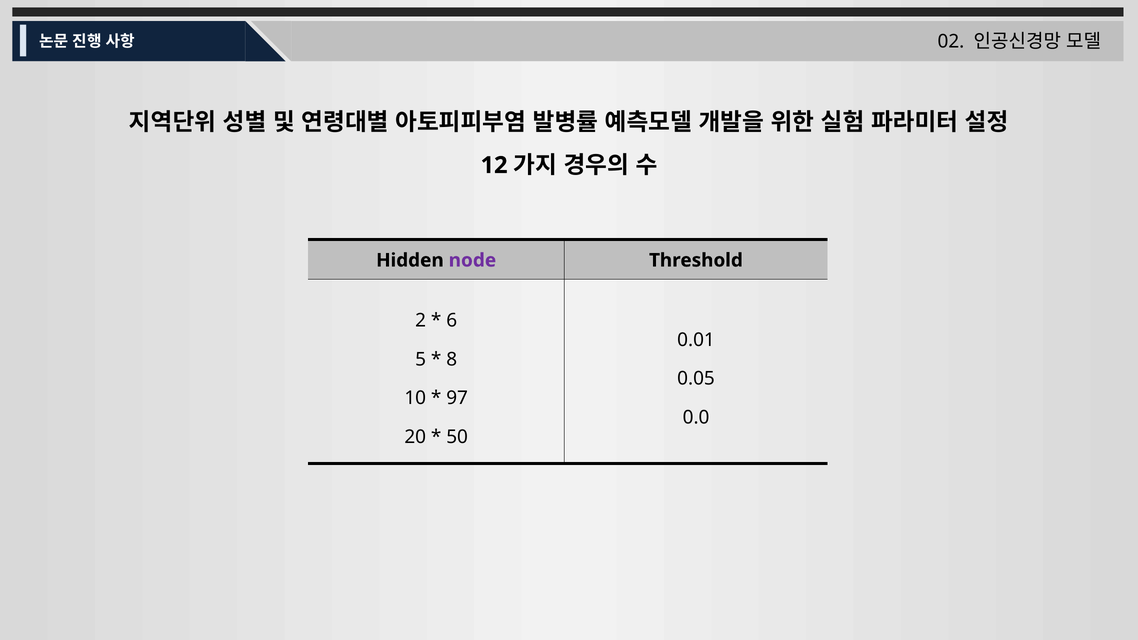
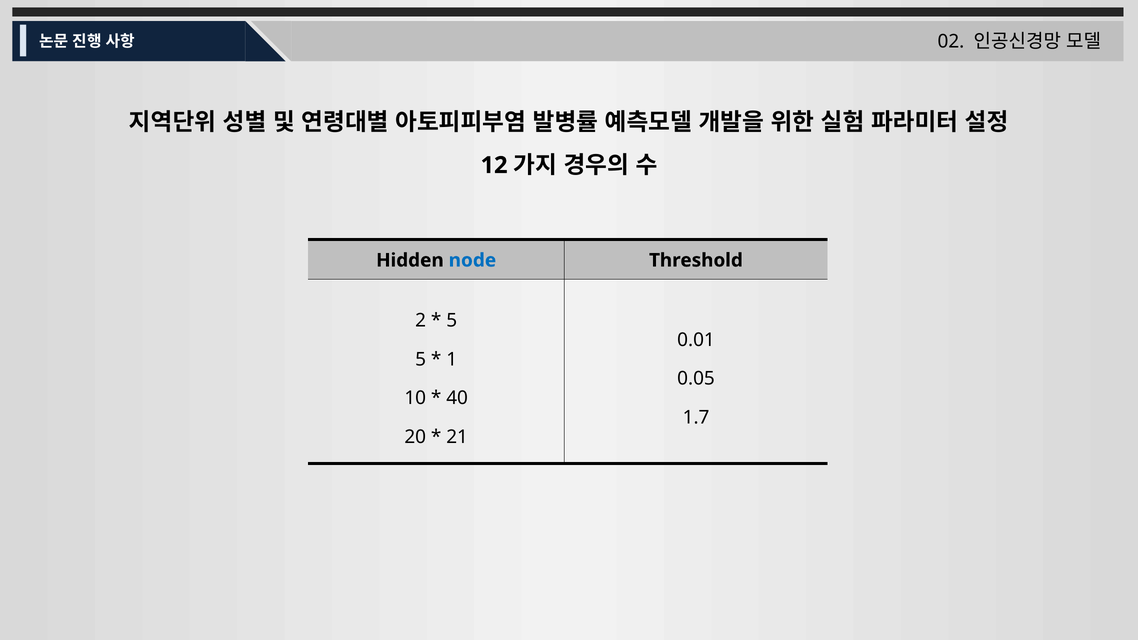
node colour: purple -> blue
6 at (452, 321): 6 -> 5
8: 8 -> 1
97: 97 -> 40
0.0: 0.0 -> 1.7
50: 50 -> 21
